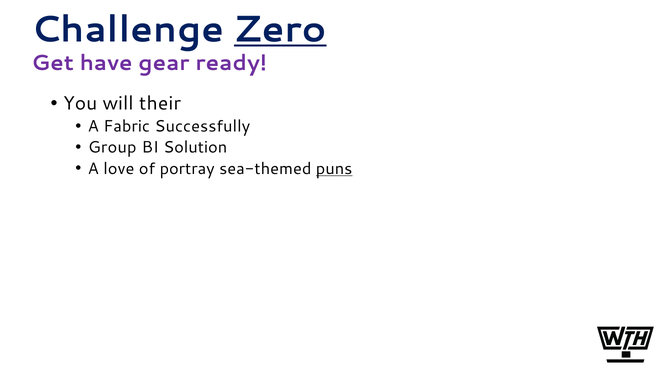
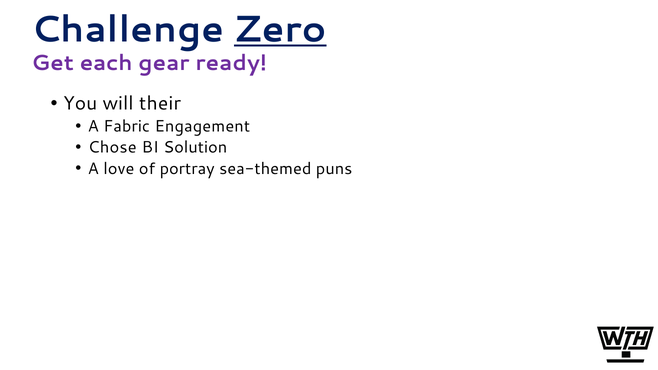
have: have -> each
Successfully: Successfully -> Engagement
Group: Group -> Chose
puns underline: present -> none
